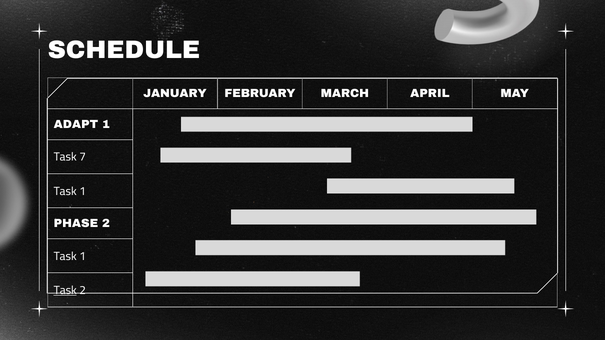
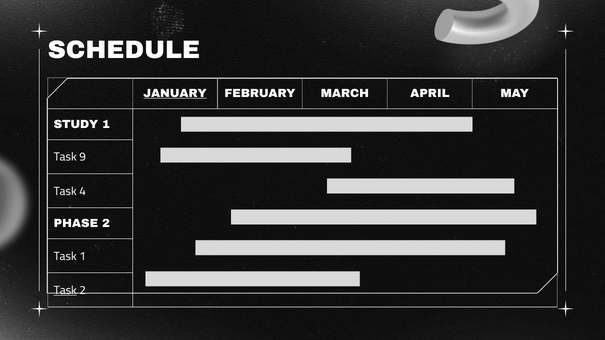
JANUARY underline: none -> present
ADAPT: ADAPT -> STUDY
7: 7 -> 9
1 at (83, 191): 1 -> 4
